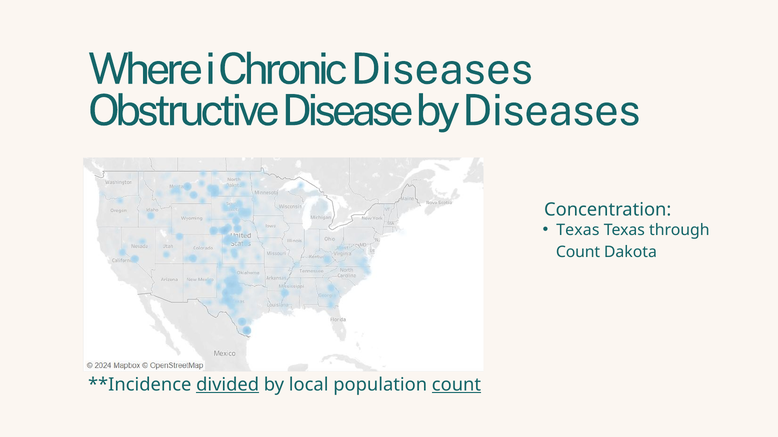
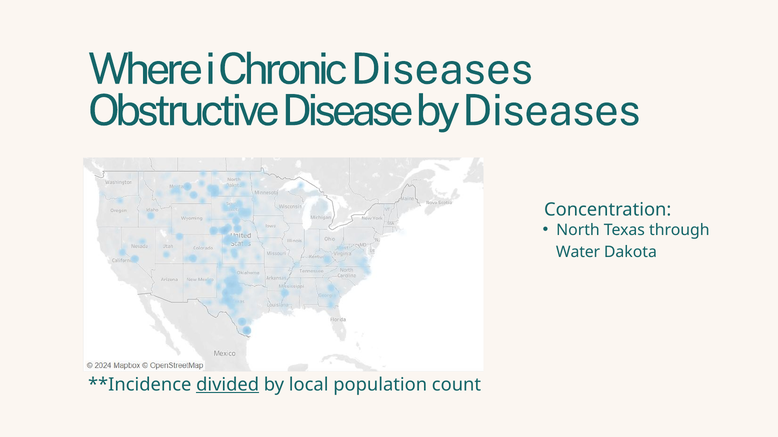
Texas at (578, 230): Texas -> North
Count at (578, 252): Count -> Water
count at (456, 385) underline: present -> none
